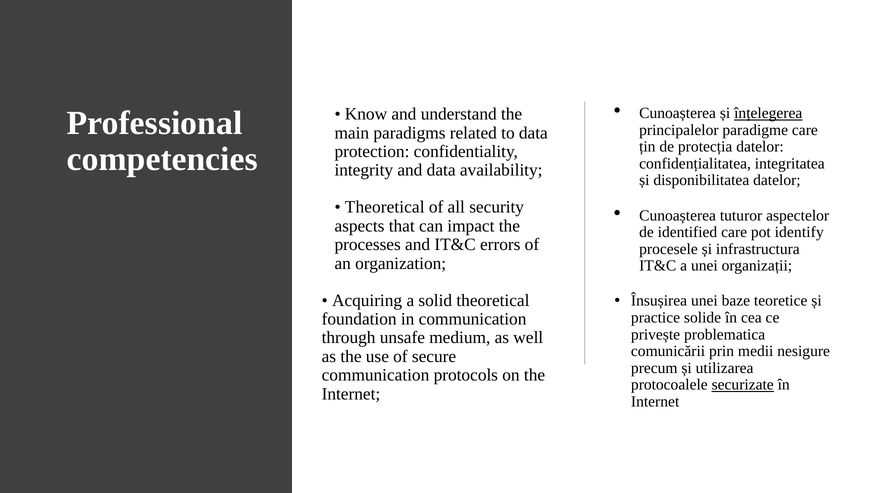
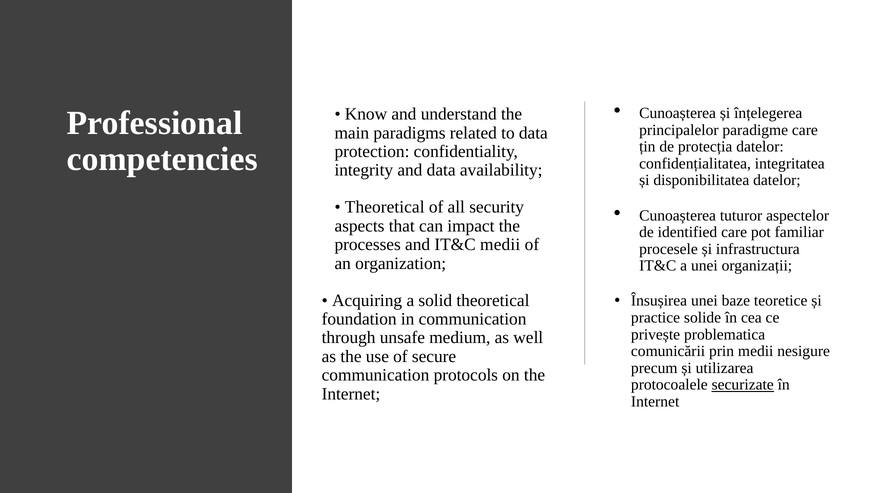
înțelegerea underline: present -> none
identify: identify -> familiar
IT&C errors: errors -> medii
